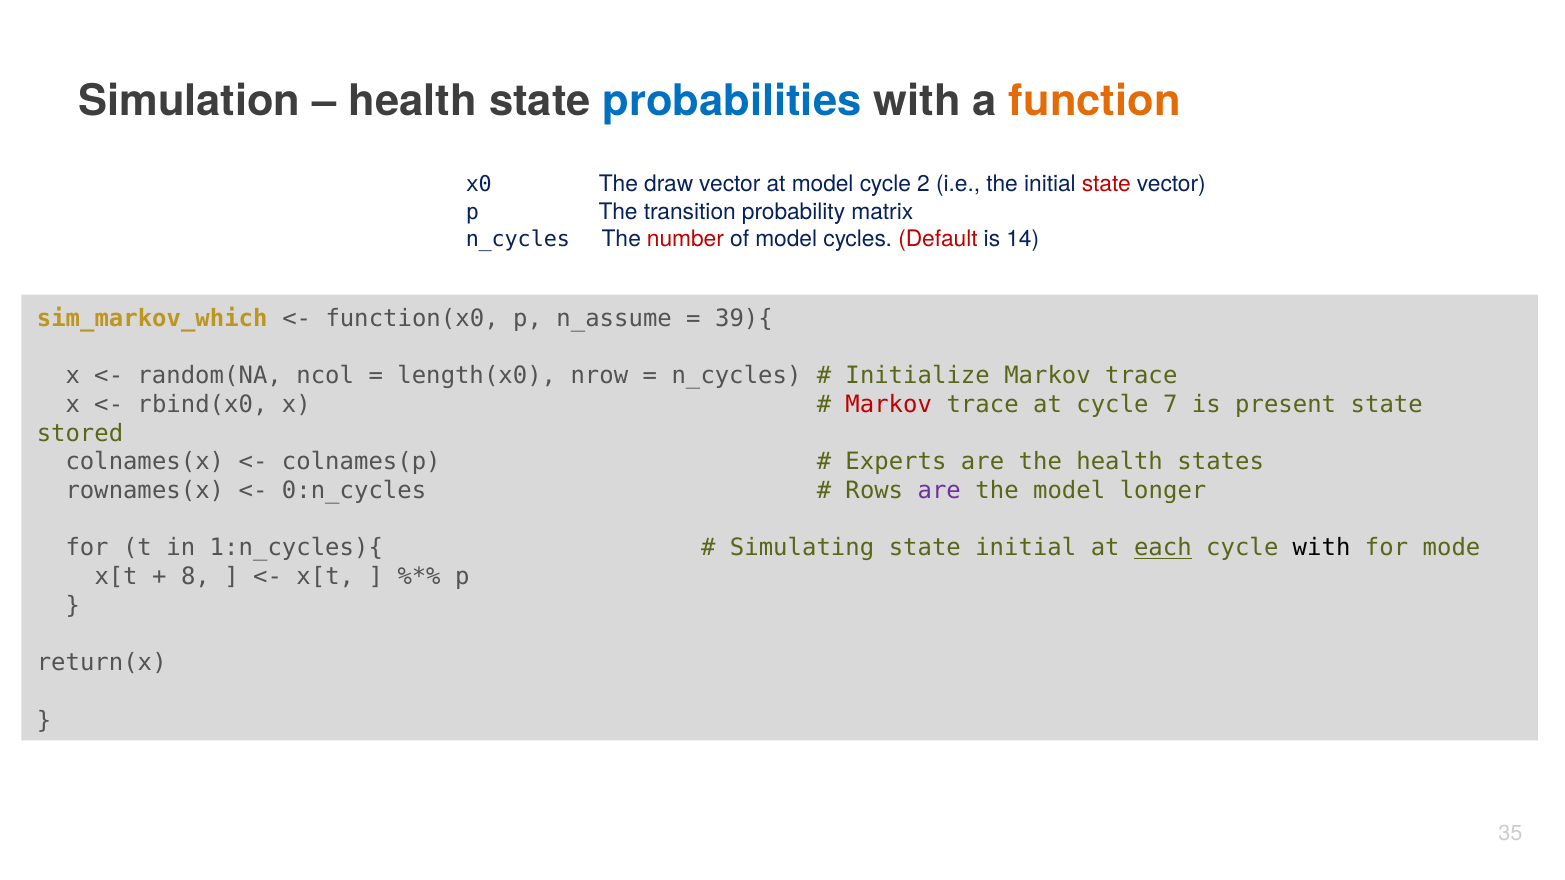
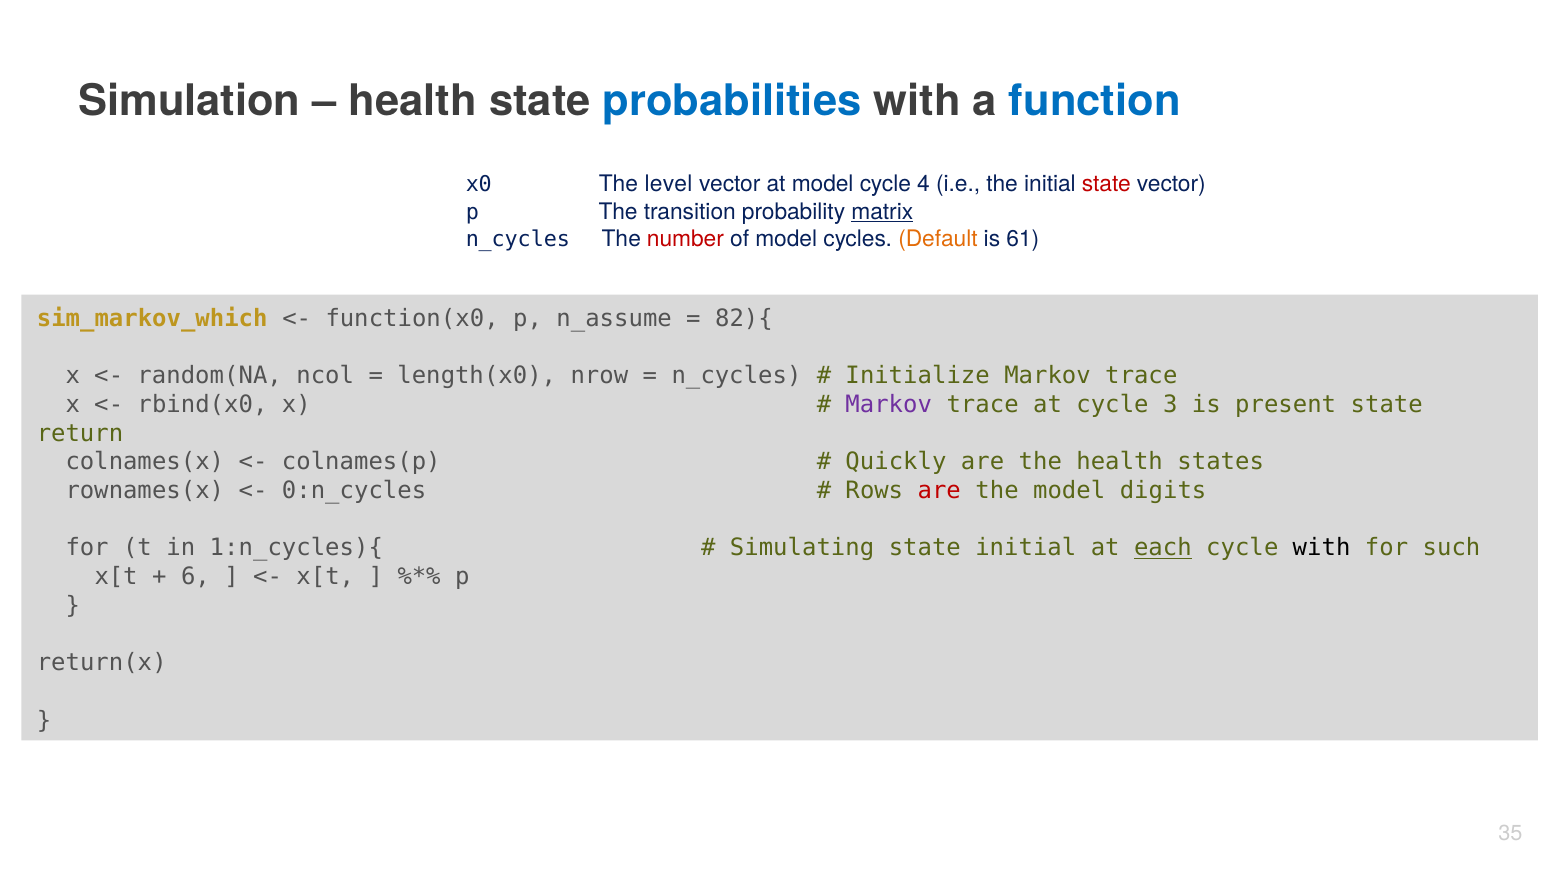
function colour: orange -> blue
draw: draw -> level
2: 2 -> 4
matrix underline: none -> present
Default colour: red -> orange
14: 14 -> 61
39){: 39){ -> 82){
Markov at (889, 405) colour: red -> purple
7: 7 -> 3
stored: stored -> return
Experts: Experts -> Quickly
are at (939, 491) colour: purple -> red
longer: longer -> digits
mode: mode -> such
8: 8 -> 6
